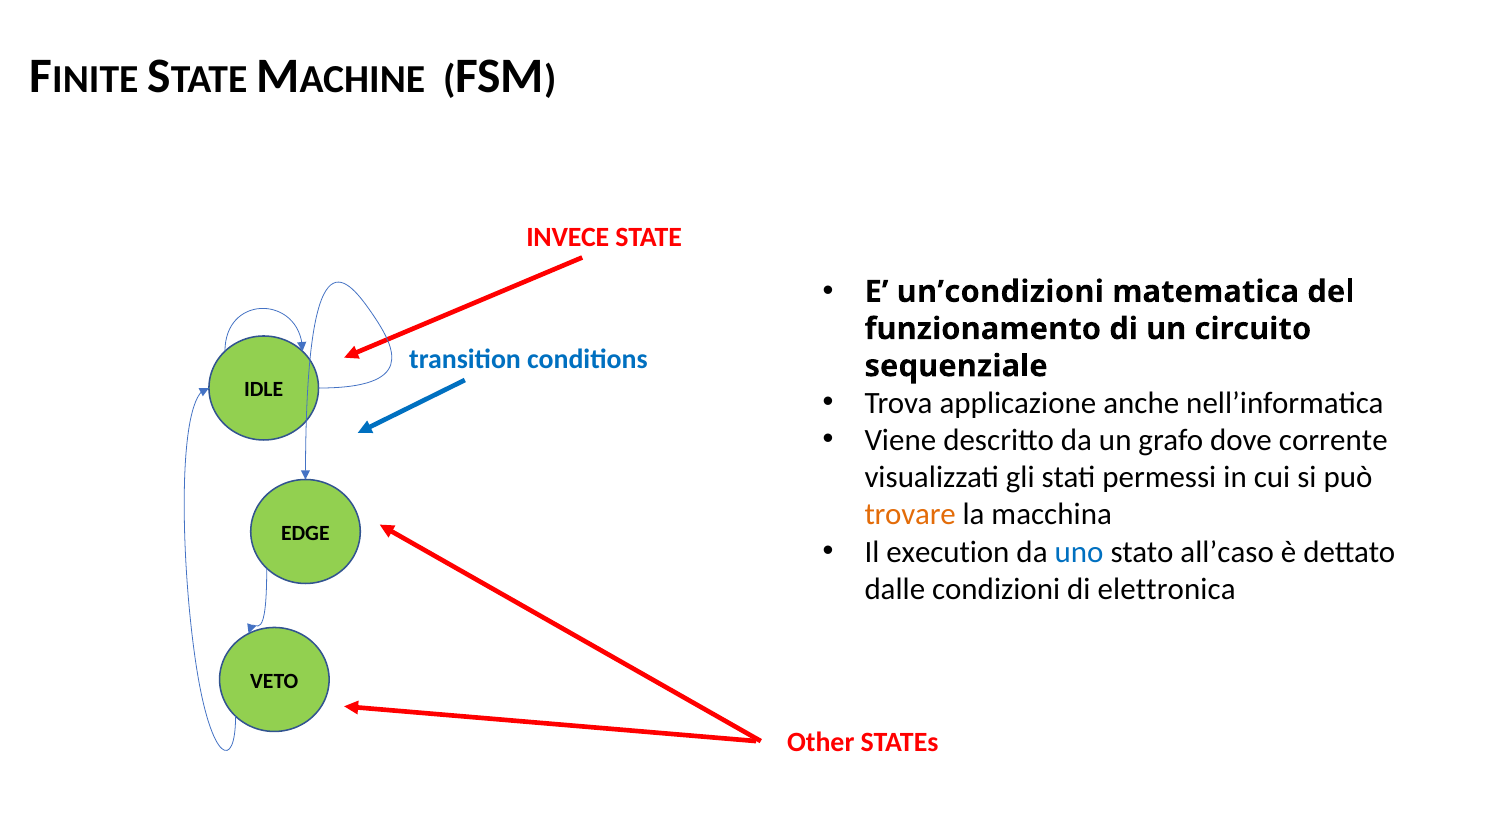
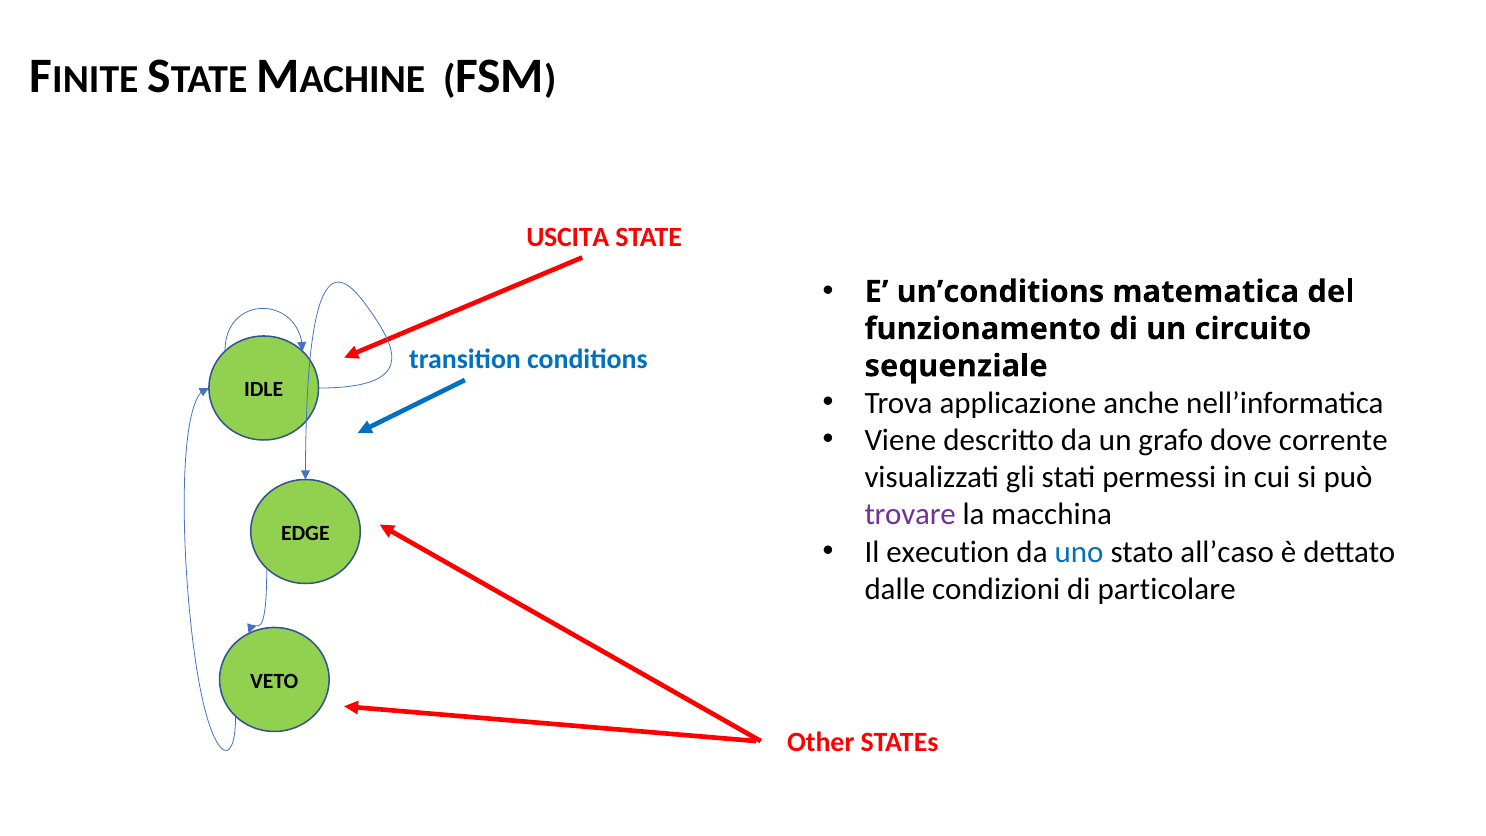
INVECE: INVECE -> USCITA
un’condizioni: un’condizioni -> un’conditions
trovare colour: orange -> purple
elettronica: elettronica -> particolare
